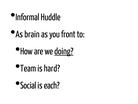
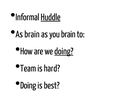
Huddle underline: none -> present
you front: front -> brain
Social at (28, 85): Social -> Doing
each: each -> best
